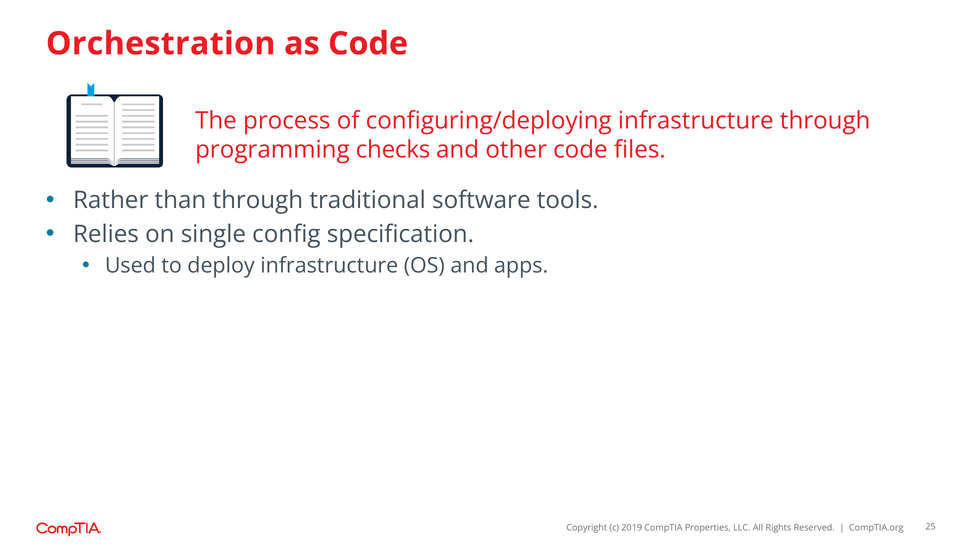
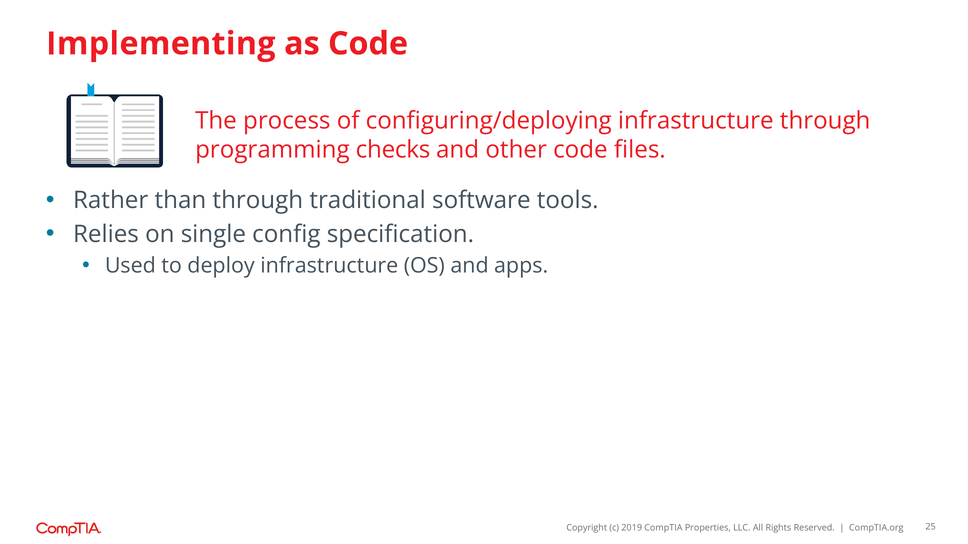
Orchestration: Orchestration -> Implementing
